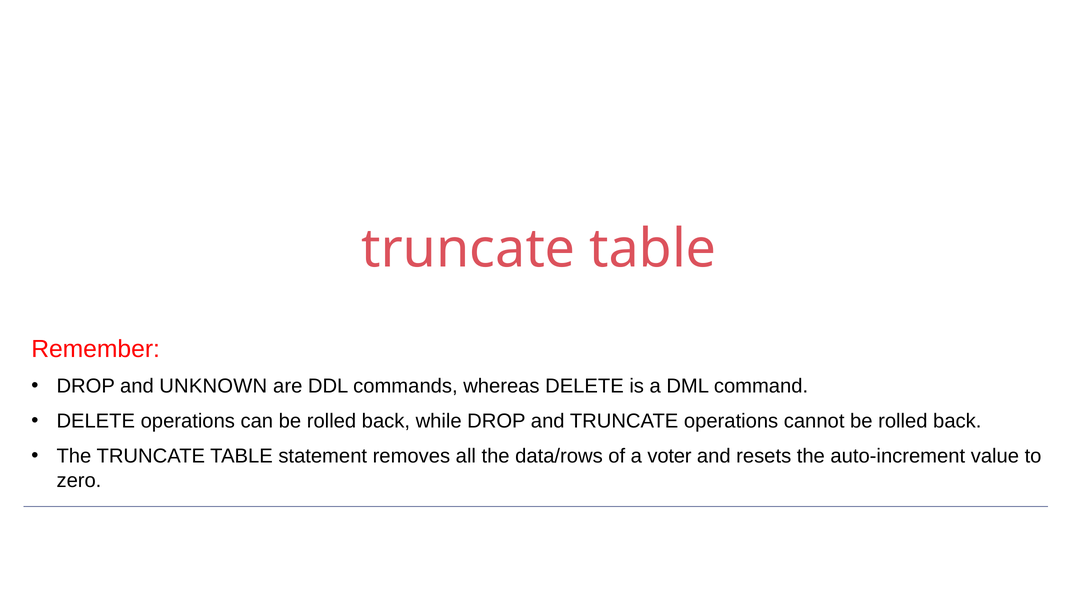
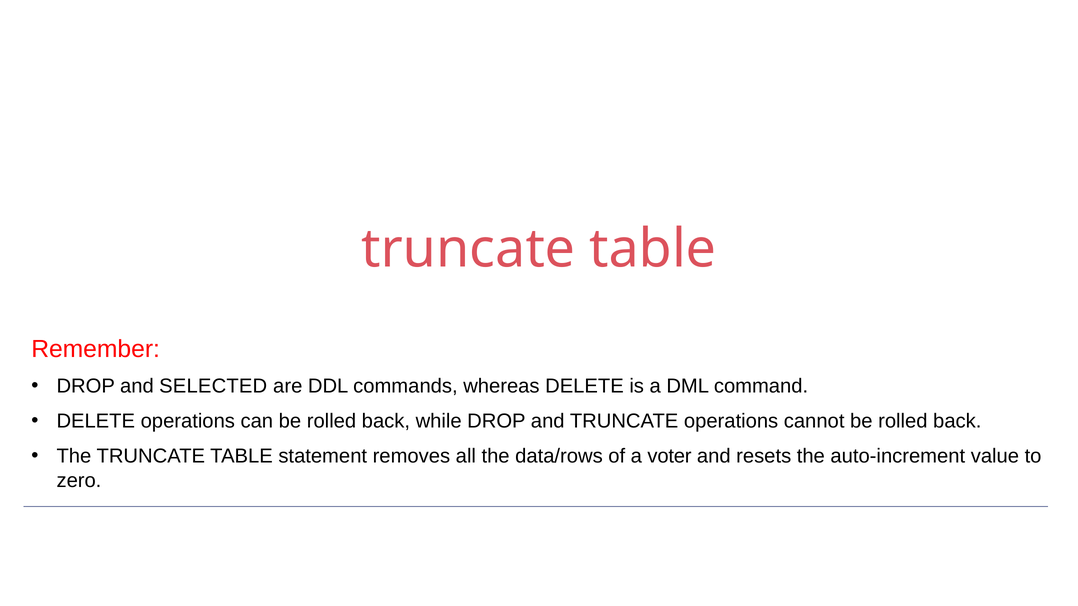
UNKNOWN: UNKNOWN -> SELECTED
